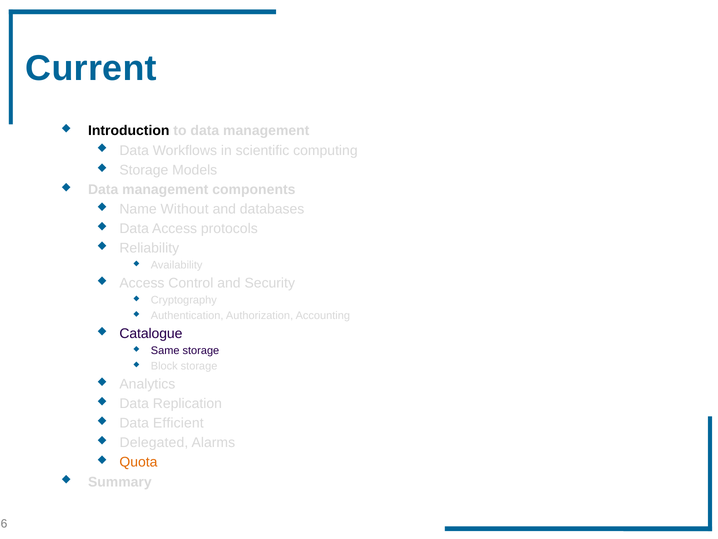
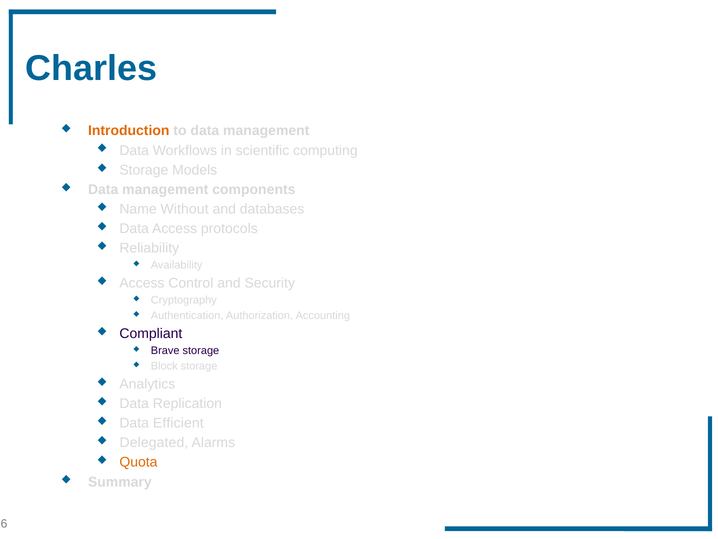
Current: Current -> Charles
Introduction colour: black -> orange
Catalogue: Catalogue -> Compliant
Same: Same -> Brave
